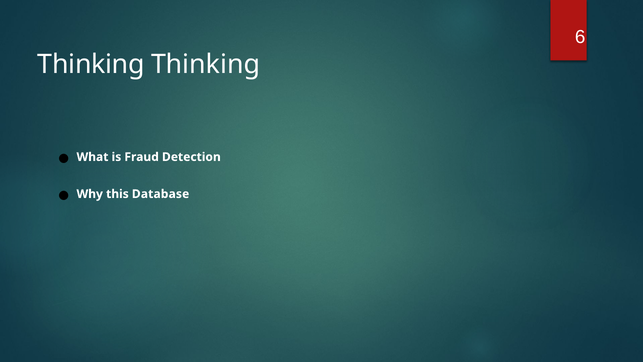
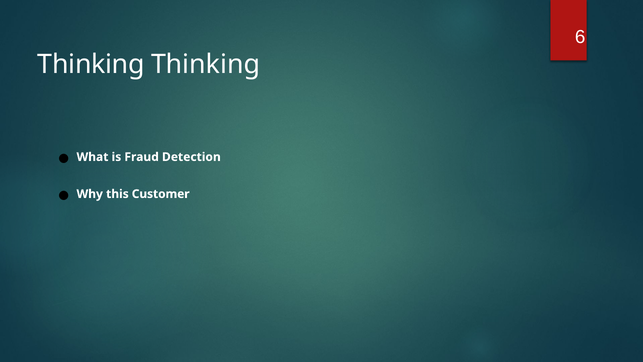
Database: Database -> Customer
